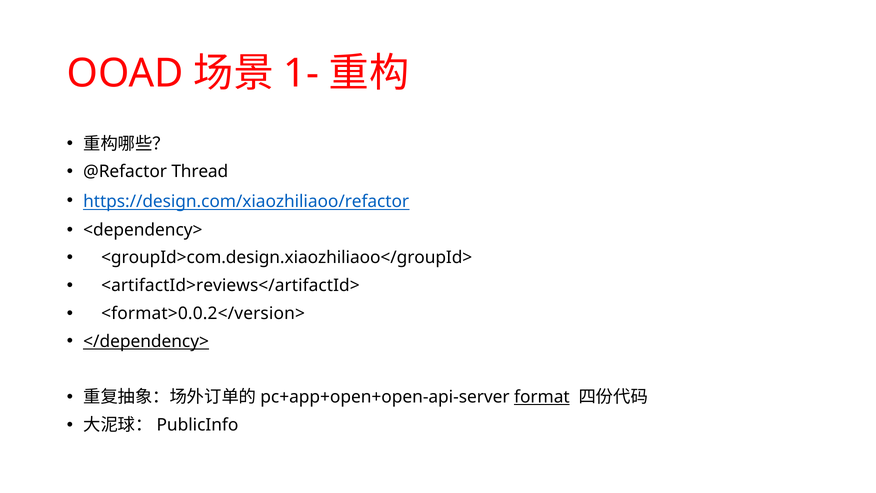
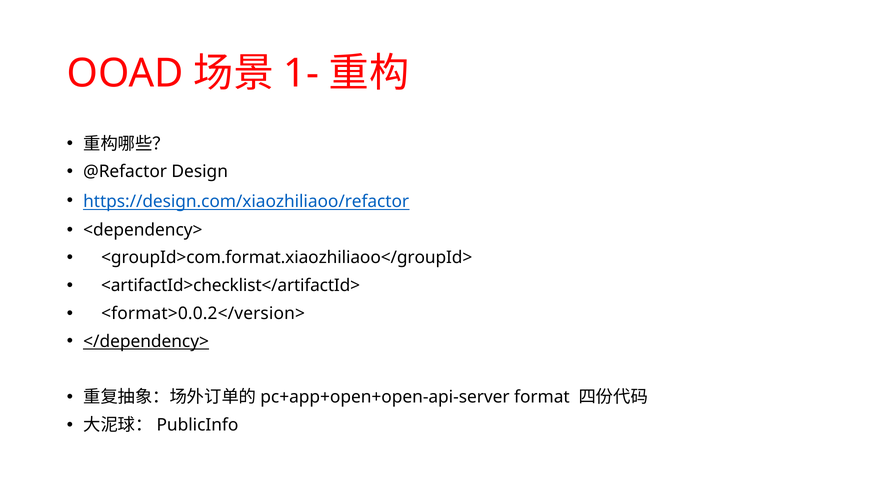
Thread: Thread -> Design
<groupId>com.design.xiaozhiliaoo</groupId>: <groupId>com.design.xiaozhiliaoo</groupId> -> <groupId>com.format.xiaozhiliaoo</groupId>
<artifactId>reviews</artifactId>: <artifactId>reviews</artifactId> -> <artifactId>checklist</artifactId>
format underline: present -> none
